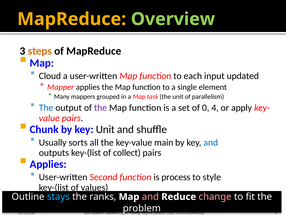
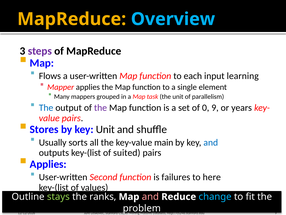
Overview colour: light green -> light blue
steps colour: orange -> purple
Cloud: Cloud -> Flows
updated: updated -> learning
0 4: 4 -> 9
apply: apply -> years
Chunk: Chunk -> Stores
collect: collect -> suited
process: process -> failures
style: style -> here
stays colour: light blue -> light green
change colour: pink -> light blue
